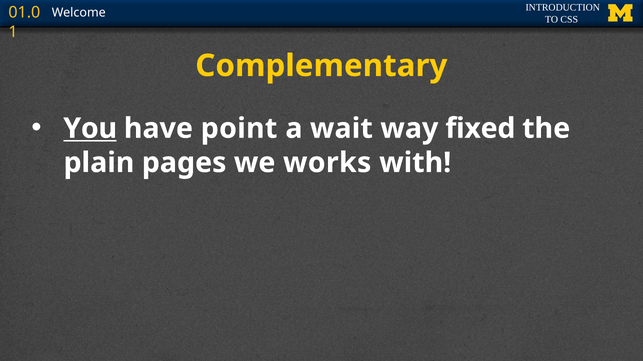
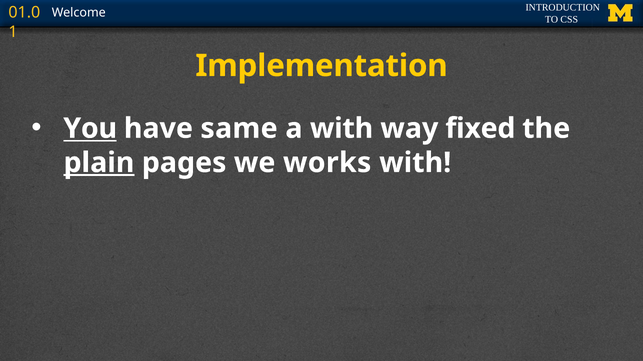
Complementary: Complementary -> Implementation
point: point -> same
a wait: wait -> with
plain underline: none -> present
